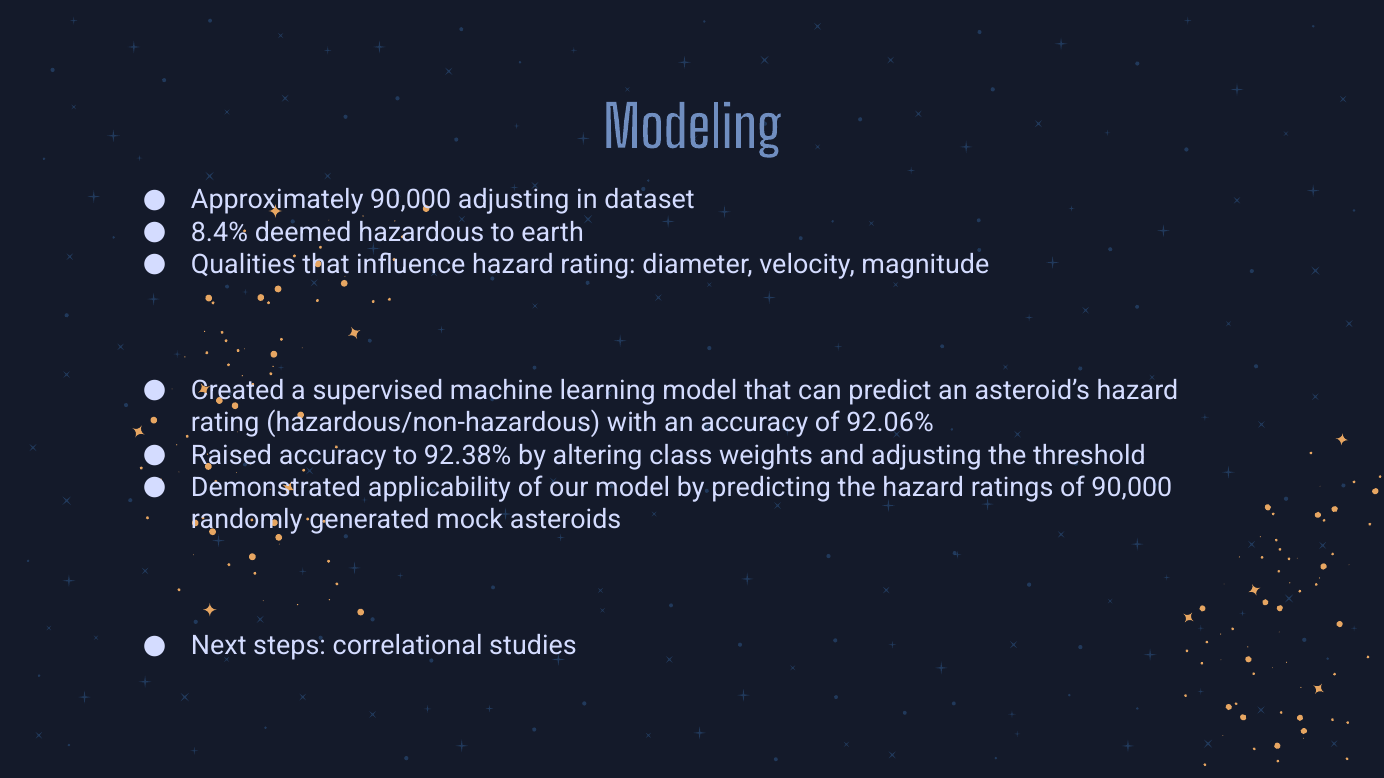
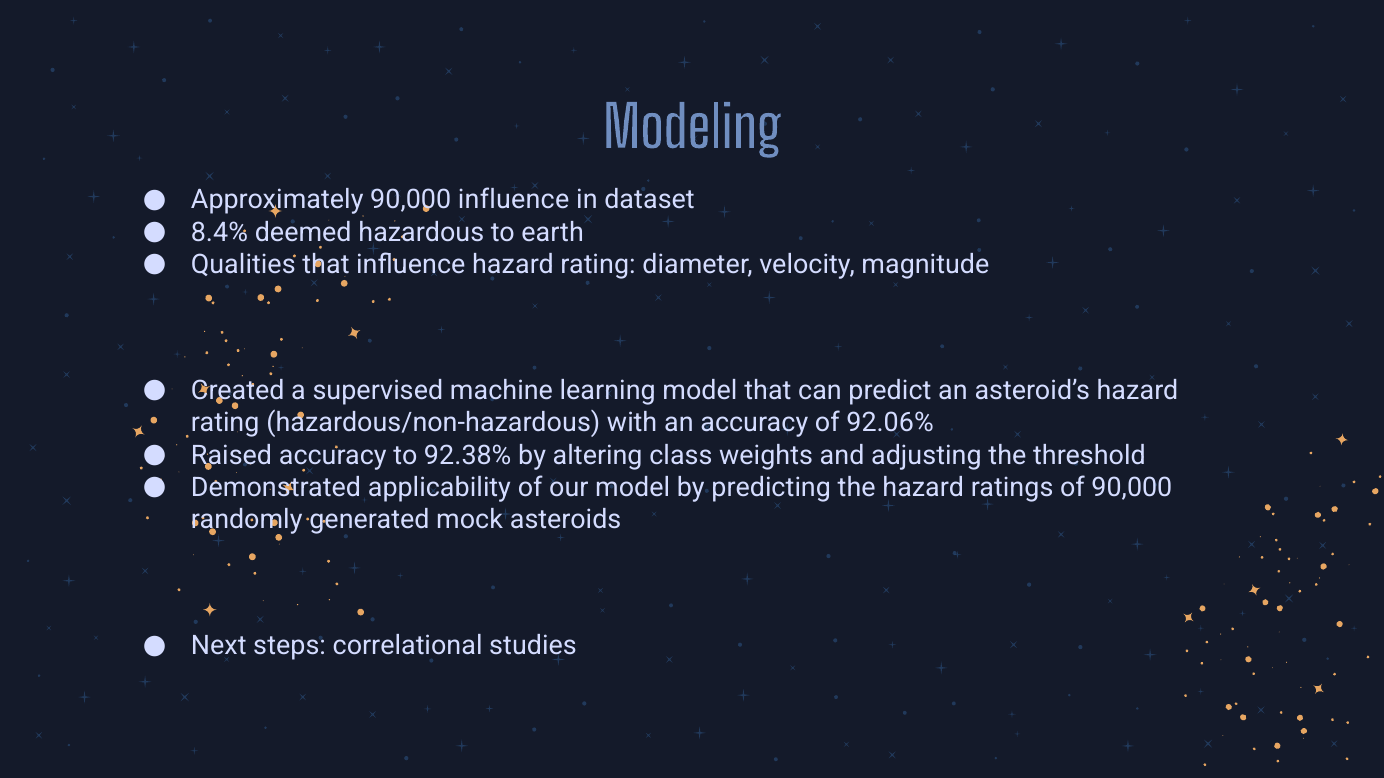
90,000 adjusting: adjusting -> influence
